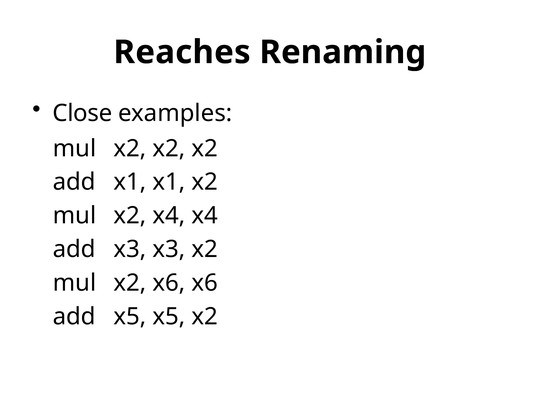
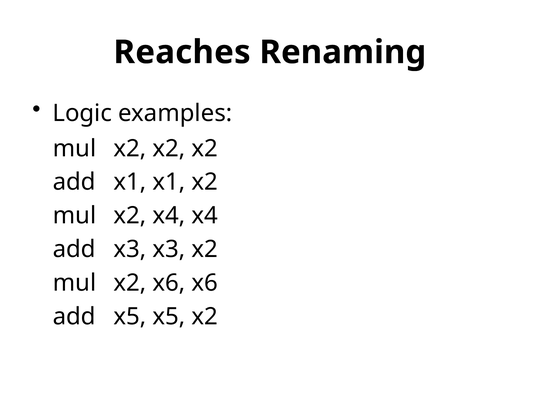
Close: Close -> Logic
